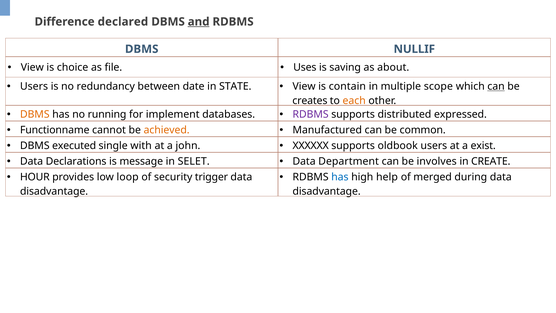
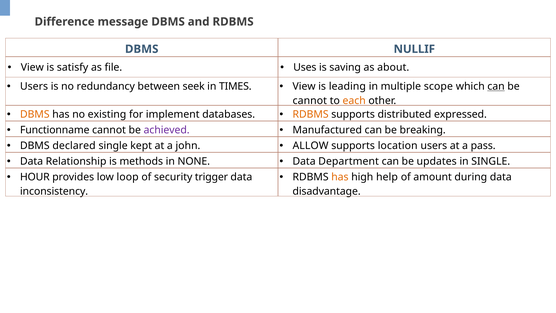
declared: declared -> message
and underline: present -> none
choice: choice -> satisfy
date: date -> seek
STATE: STATE -> TIMES
contain: contain -> leading
creates at (310, 100): creates -> cannot
running: running -> existing
RDBMS at (311, 114) colour: purple -> orange
achieved colour: orange -> purple
common: common -> breaking
executed: executed -> declared
with: with -> kept
XXXXXX: XXXXXX -> ALLOW
oldbook: oldbook -> location
exist: exist -> pass
Declarations: Declarations -> Relationship
message: message -> methods
SELET: SELET -> NONE
involves: involves -> updates
in CREATE: CREATE -> SINGLE
has at (340, 177) colour: blue -> orange
merged: merged -> amount
disadvantage at (54, 191): disadvantage -> inconsistency
